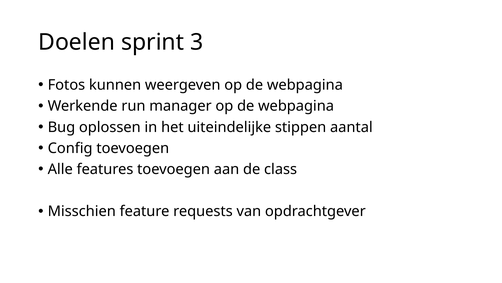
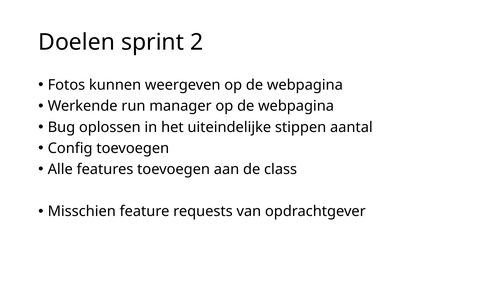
3: 3 -> 2
